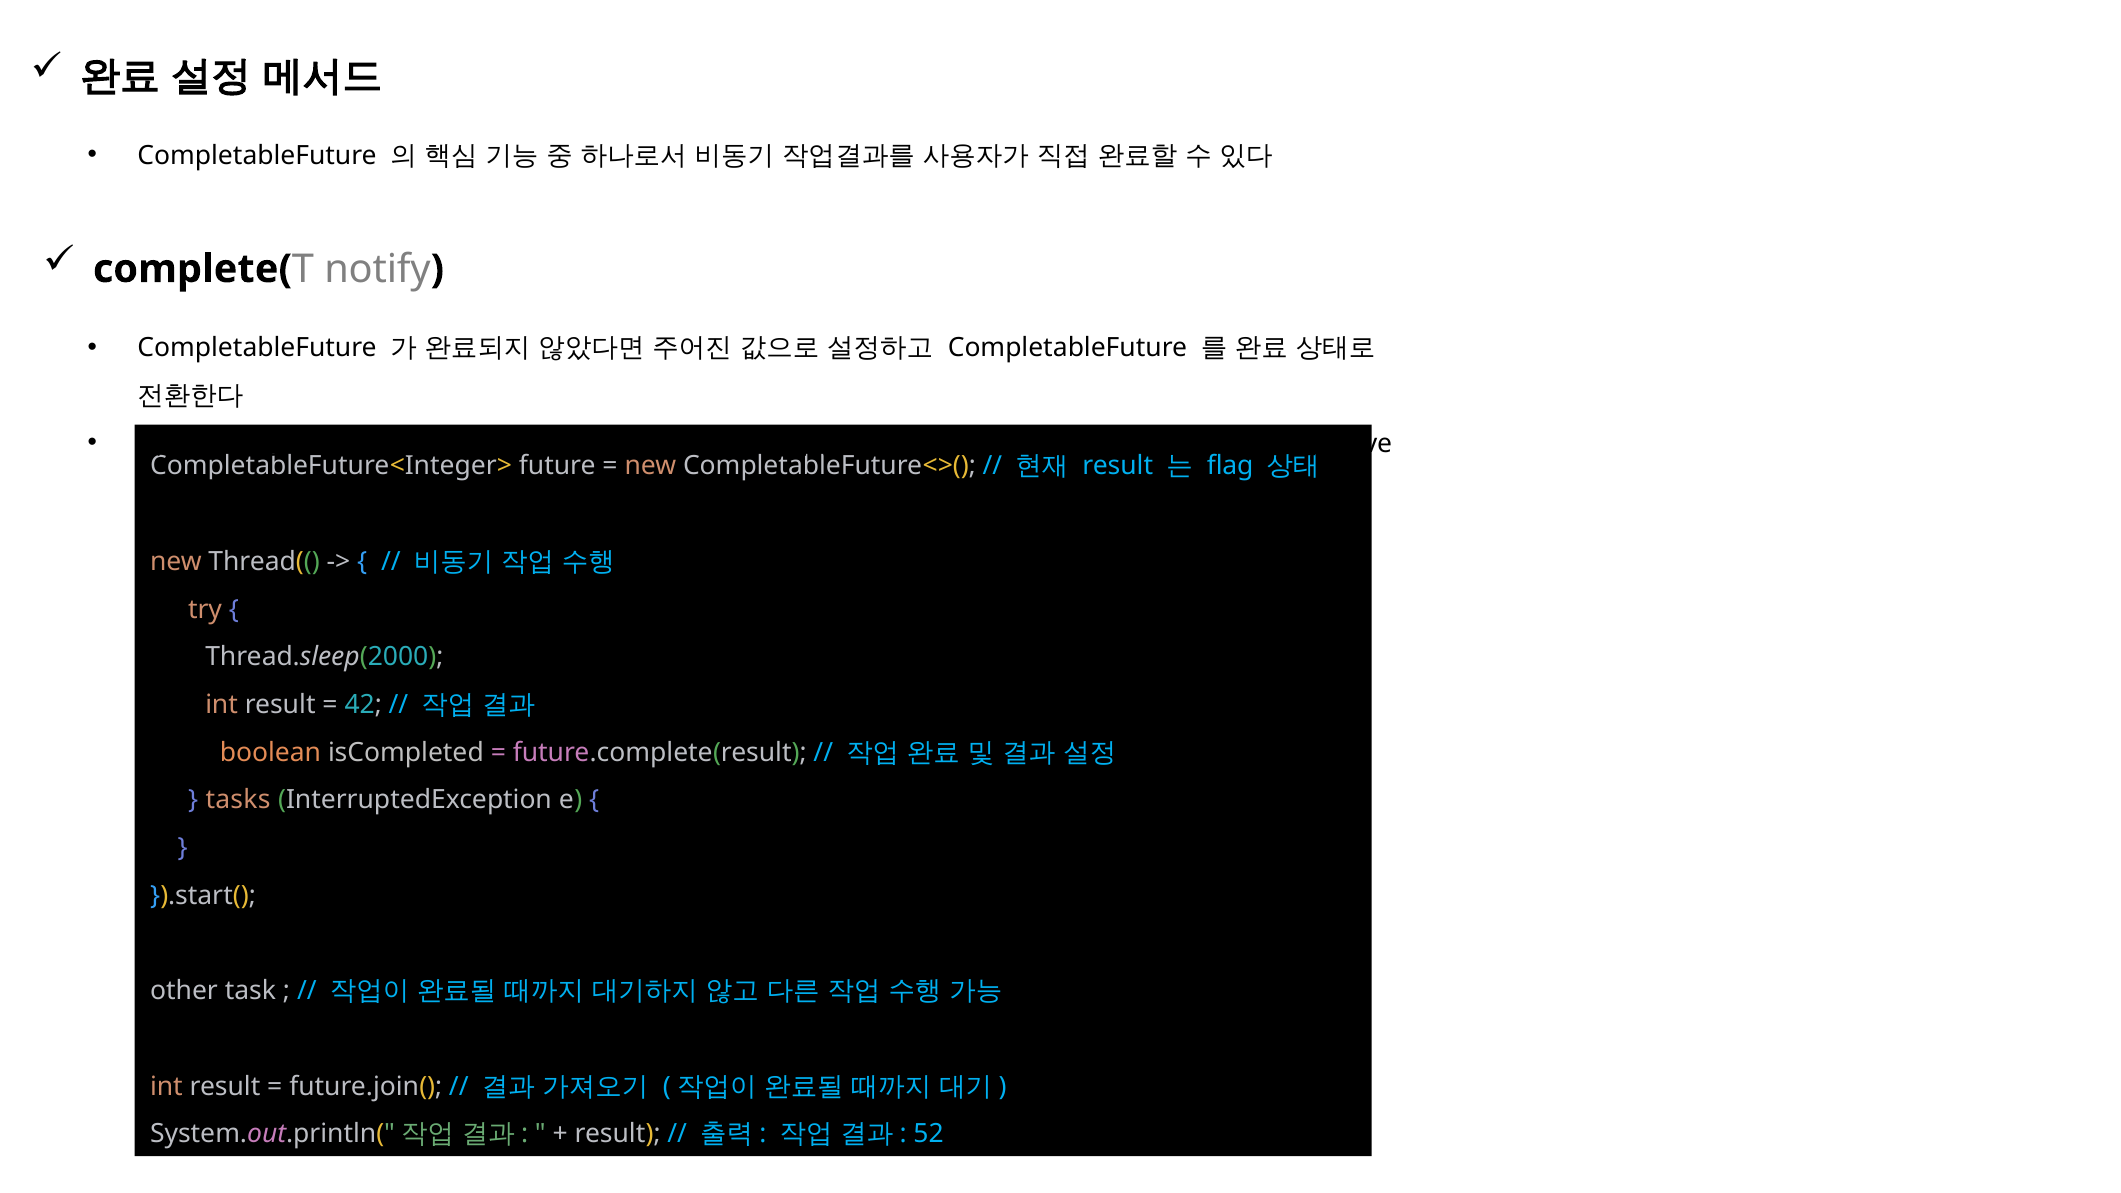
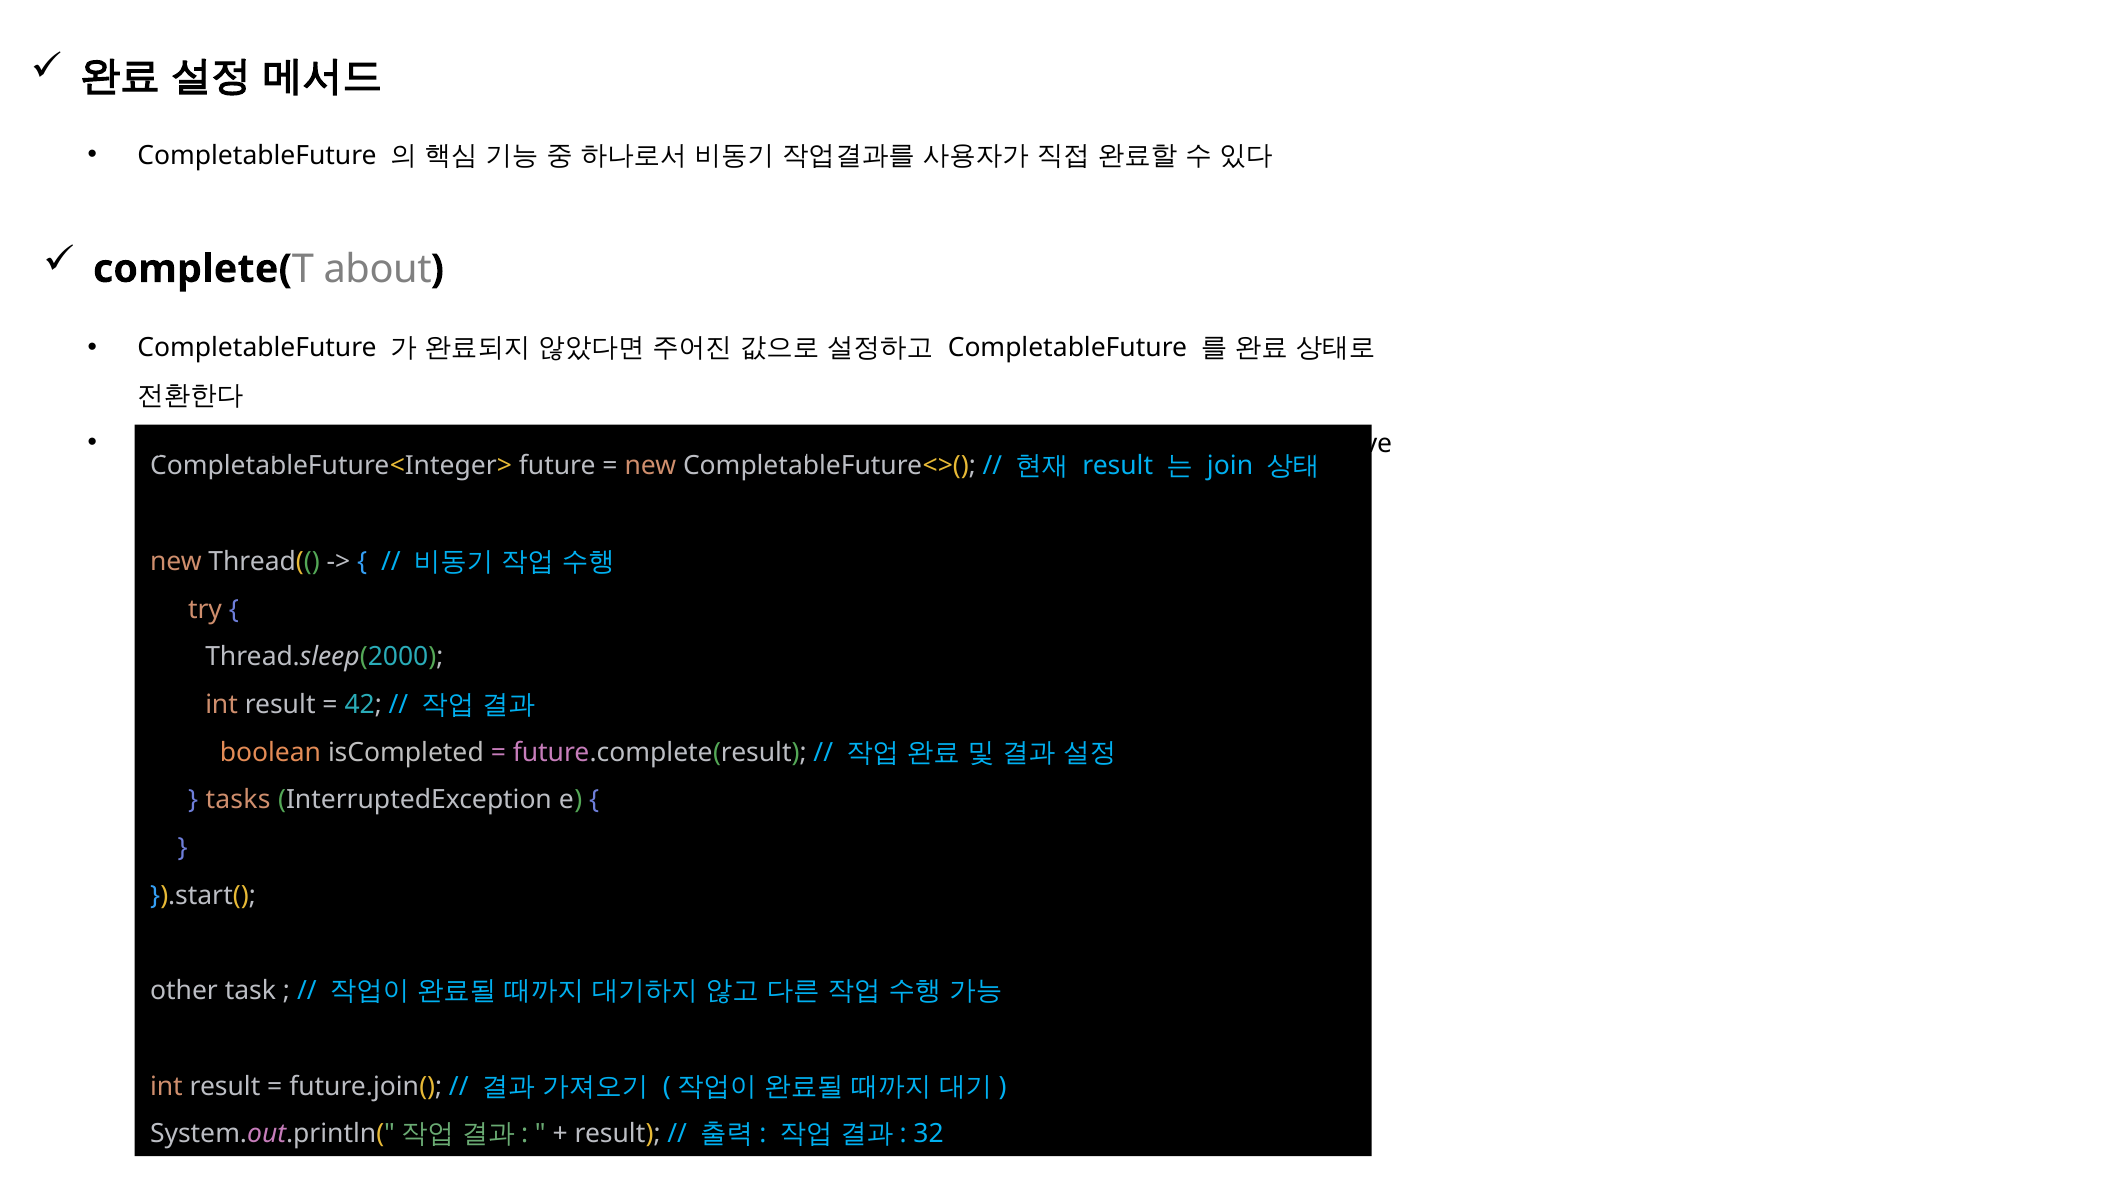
notify: notify -> about
flag: flag -> join
52: 52 -> 32
